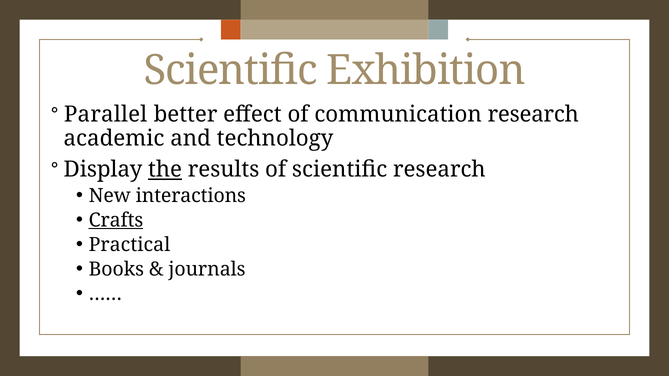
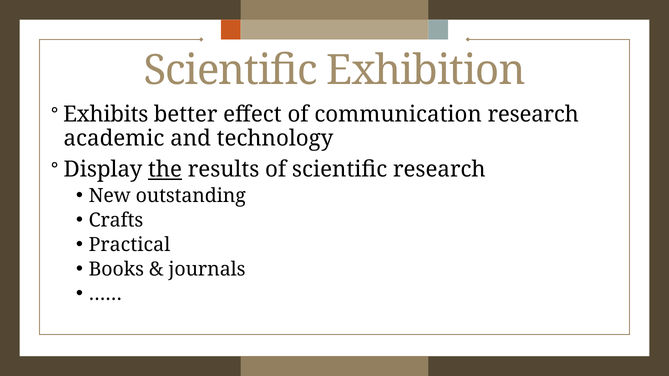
Parallel: Parallel -> Exhibits
interactions: interactions -> outstanding
Crafts underline: present -> none
